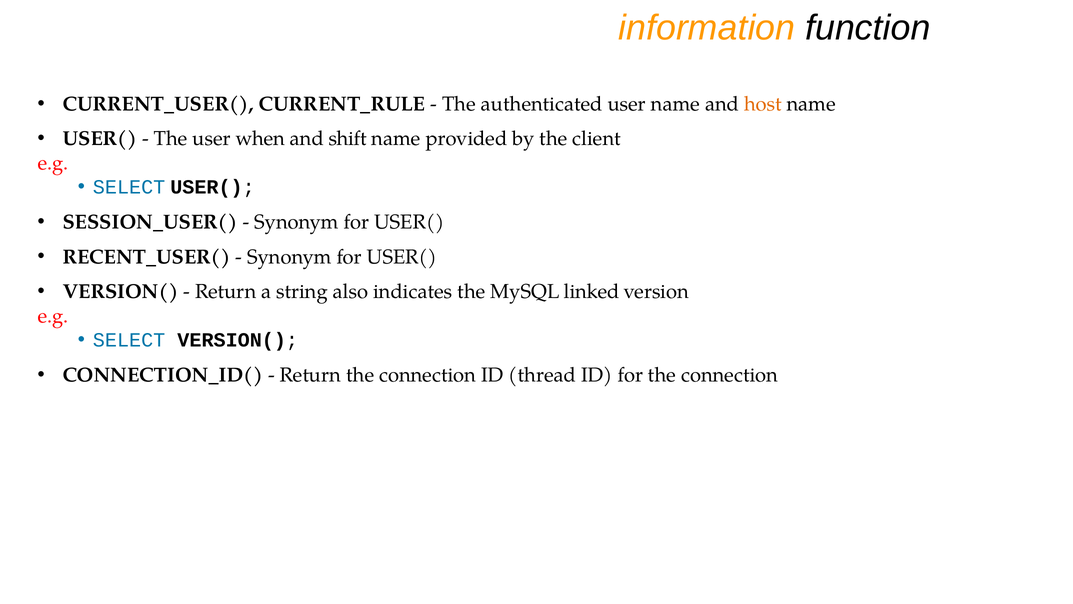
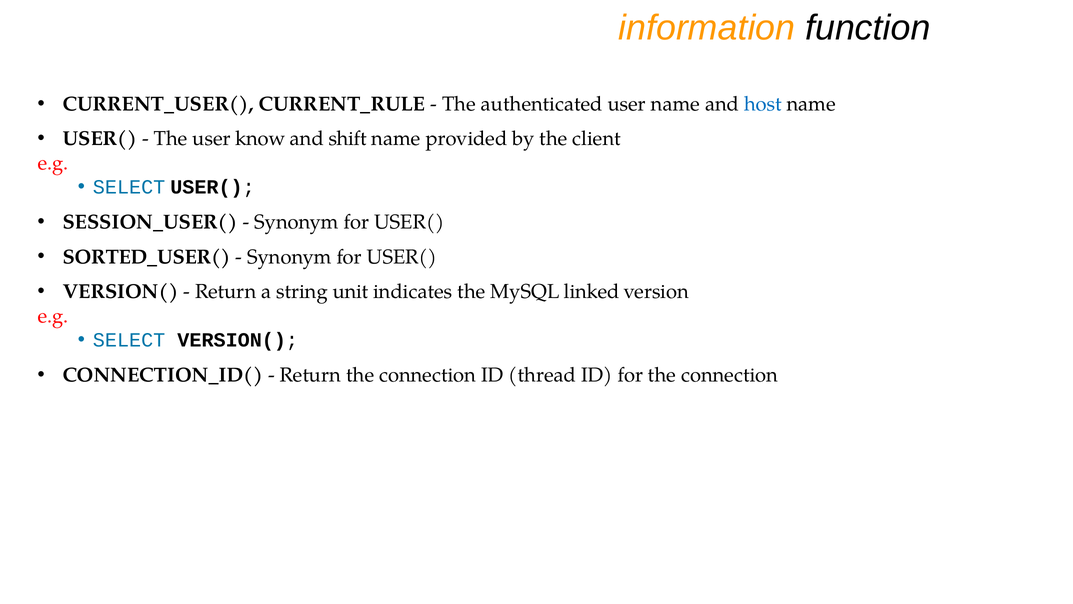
host colour: orange -> blue
when: when -> know
RECENT_USER(: RECENT_USER( -> SORTED_USER(
also: also -> unit
